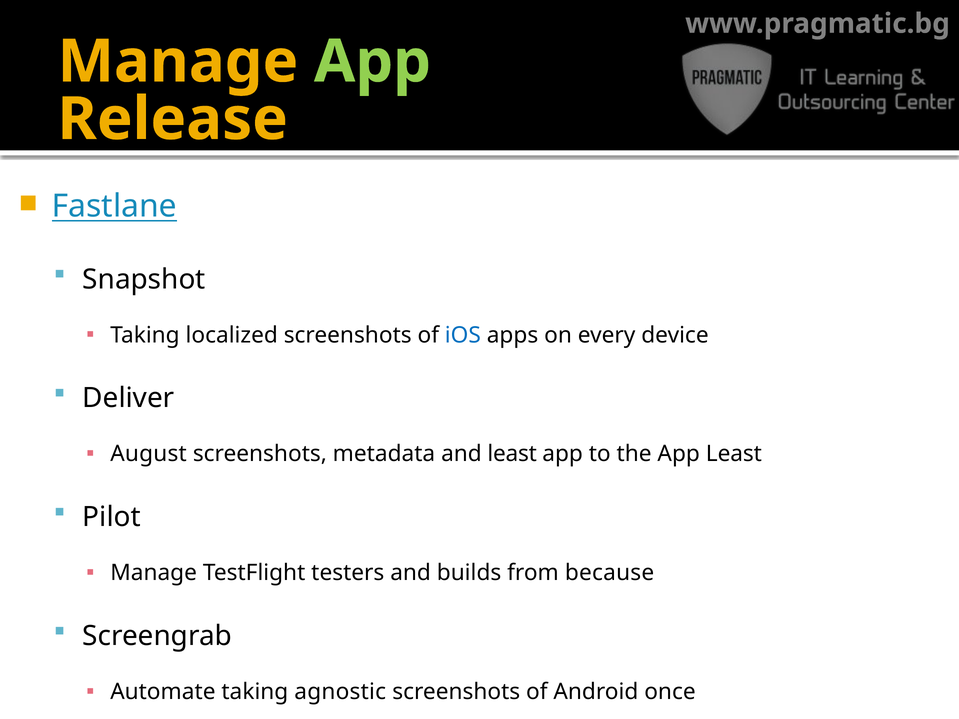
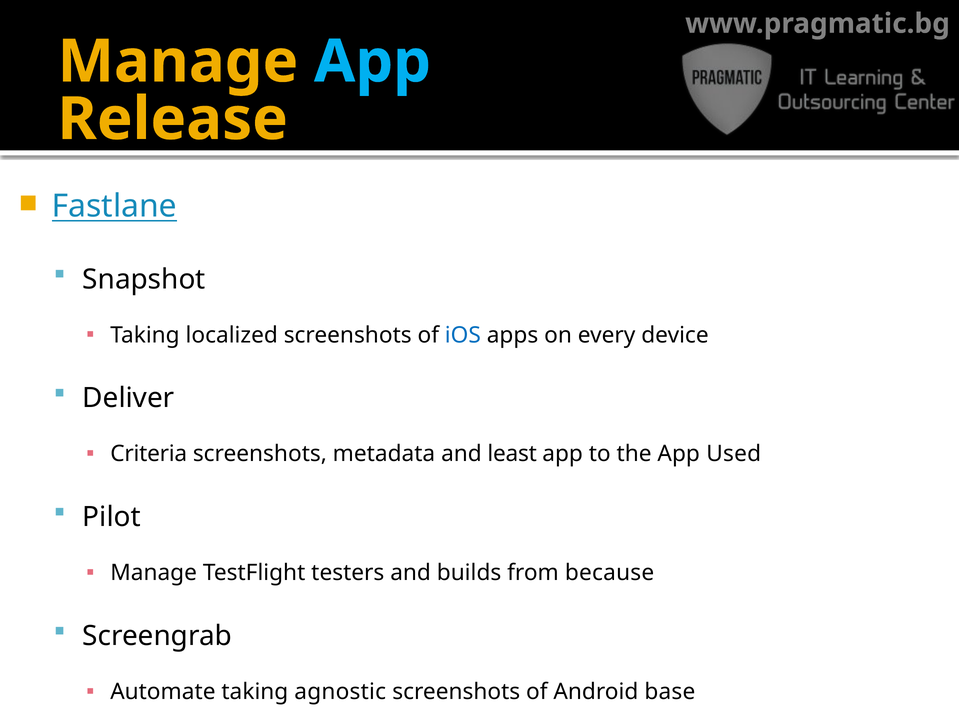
App at (373, 62) colour: light green -> light blue
August: August -> Criteria
App Least: Least -> Used
once: once -> base
